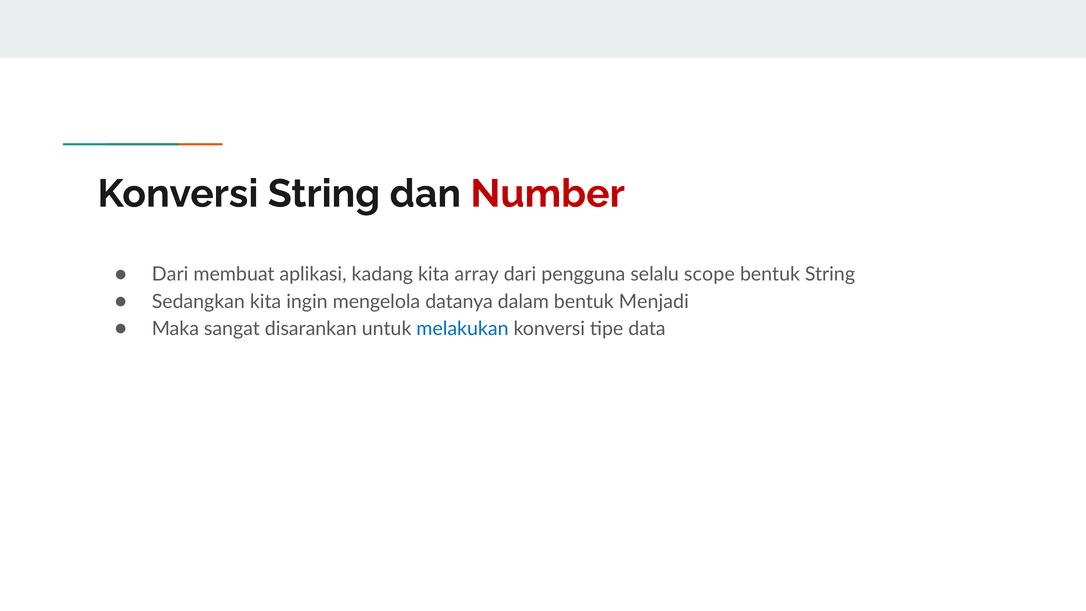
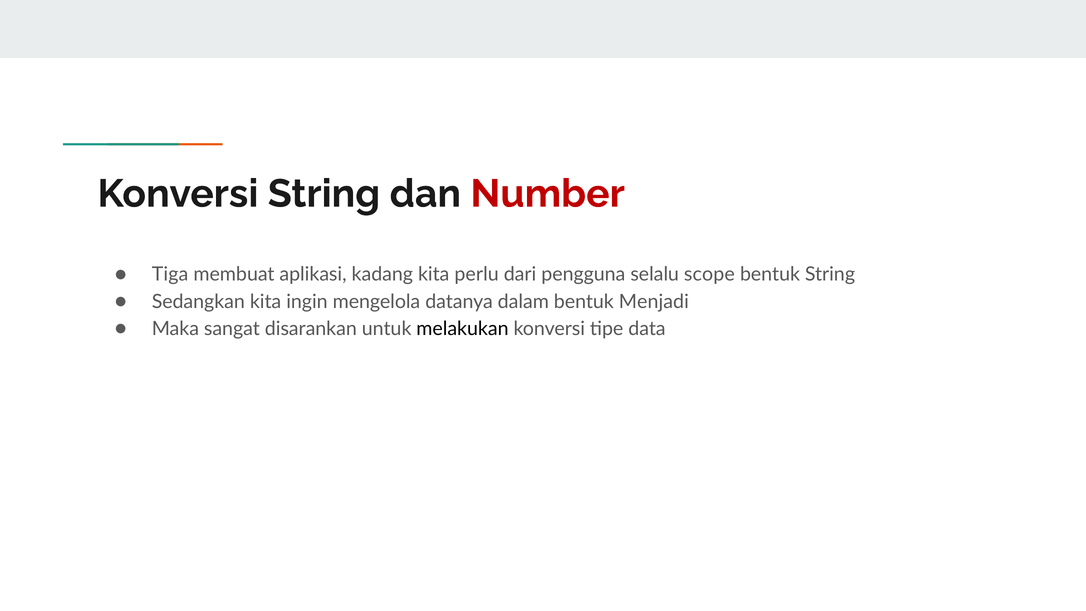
Dari at (170, 274): Dari -> Tiga
array: array -> perlu
melakukan colour: blue -> black
